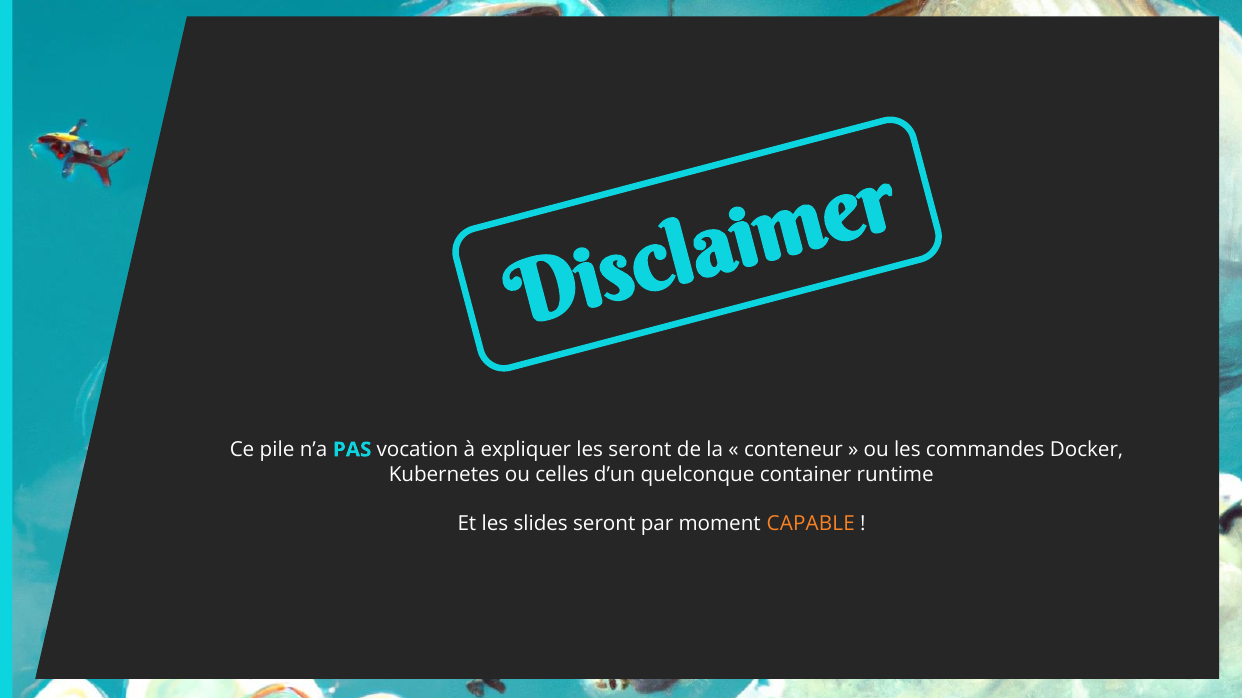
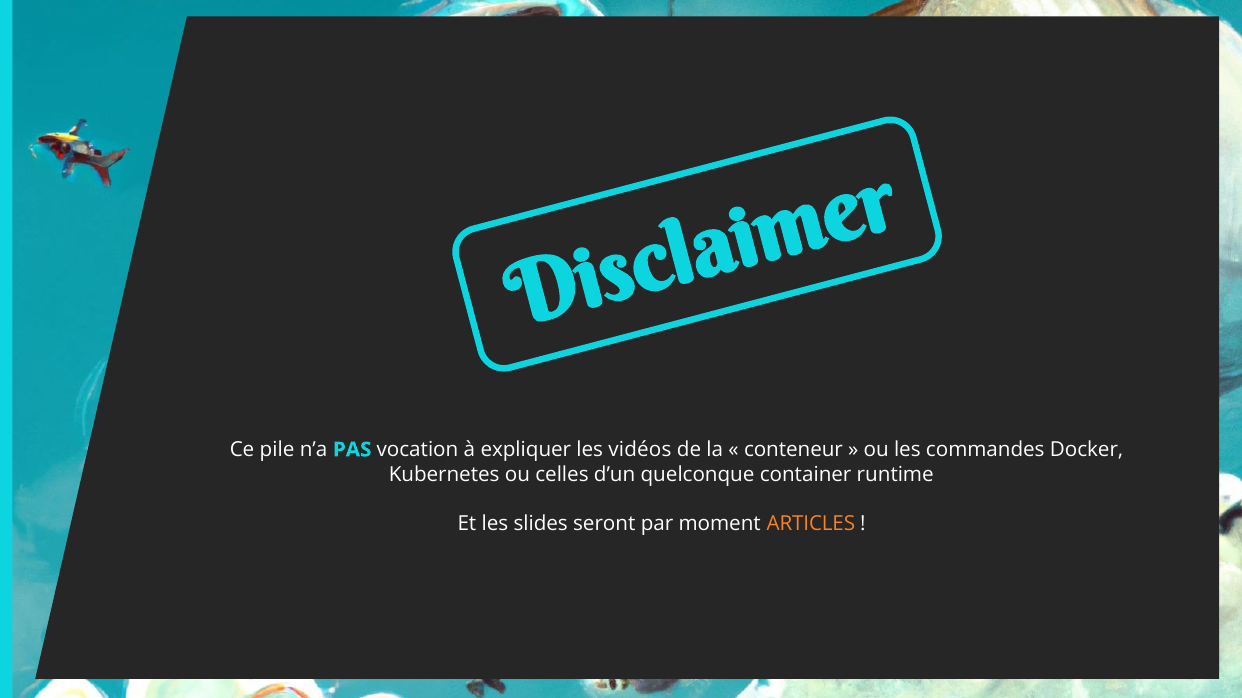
les seront: seront -> vidéos
CAPABLE: CAPABLE -> ARTICLES
